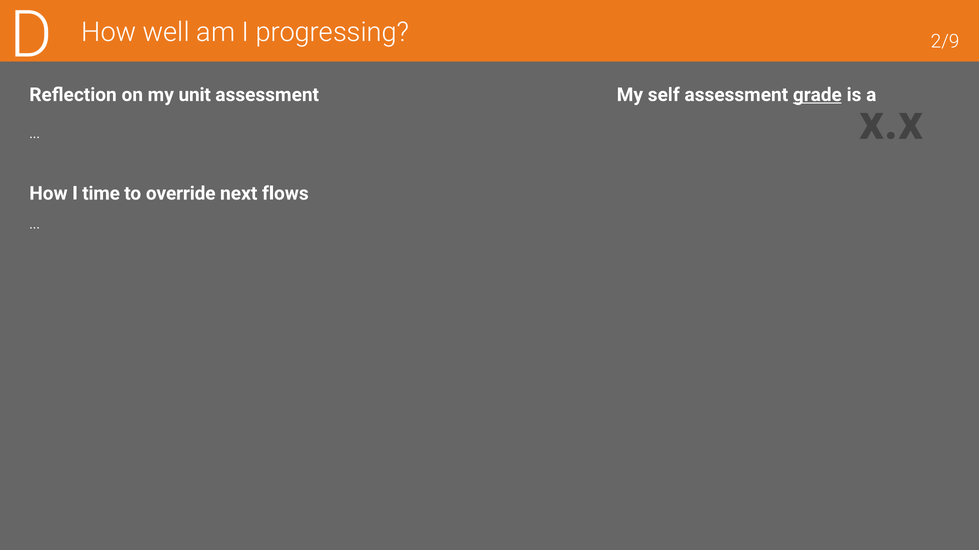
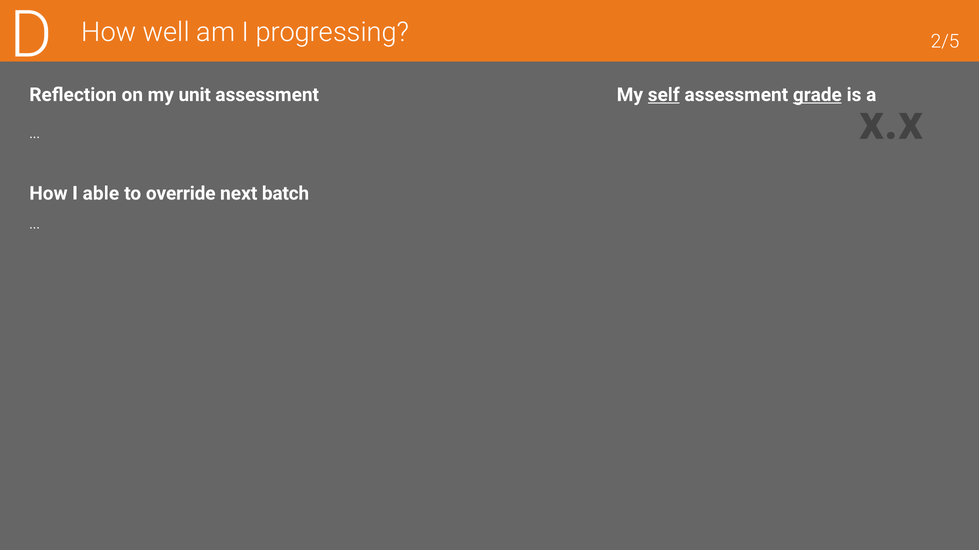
2/9: 2/9 -> 2/5
self underline: none -> present
time: time -> able
flows: flows -> batch
